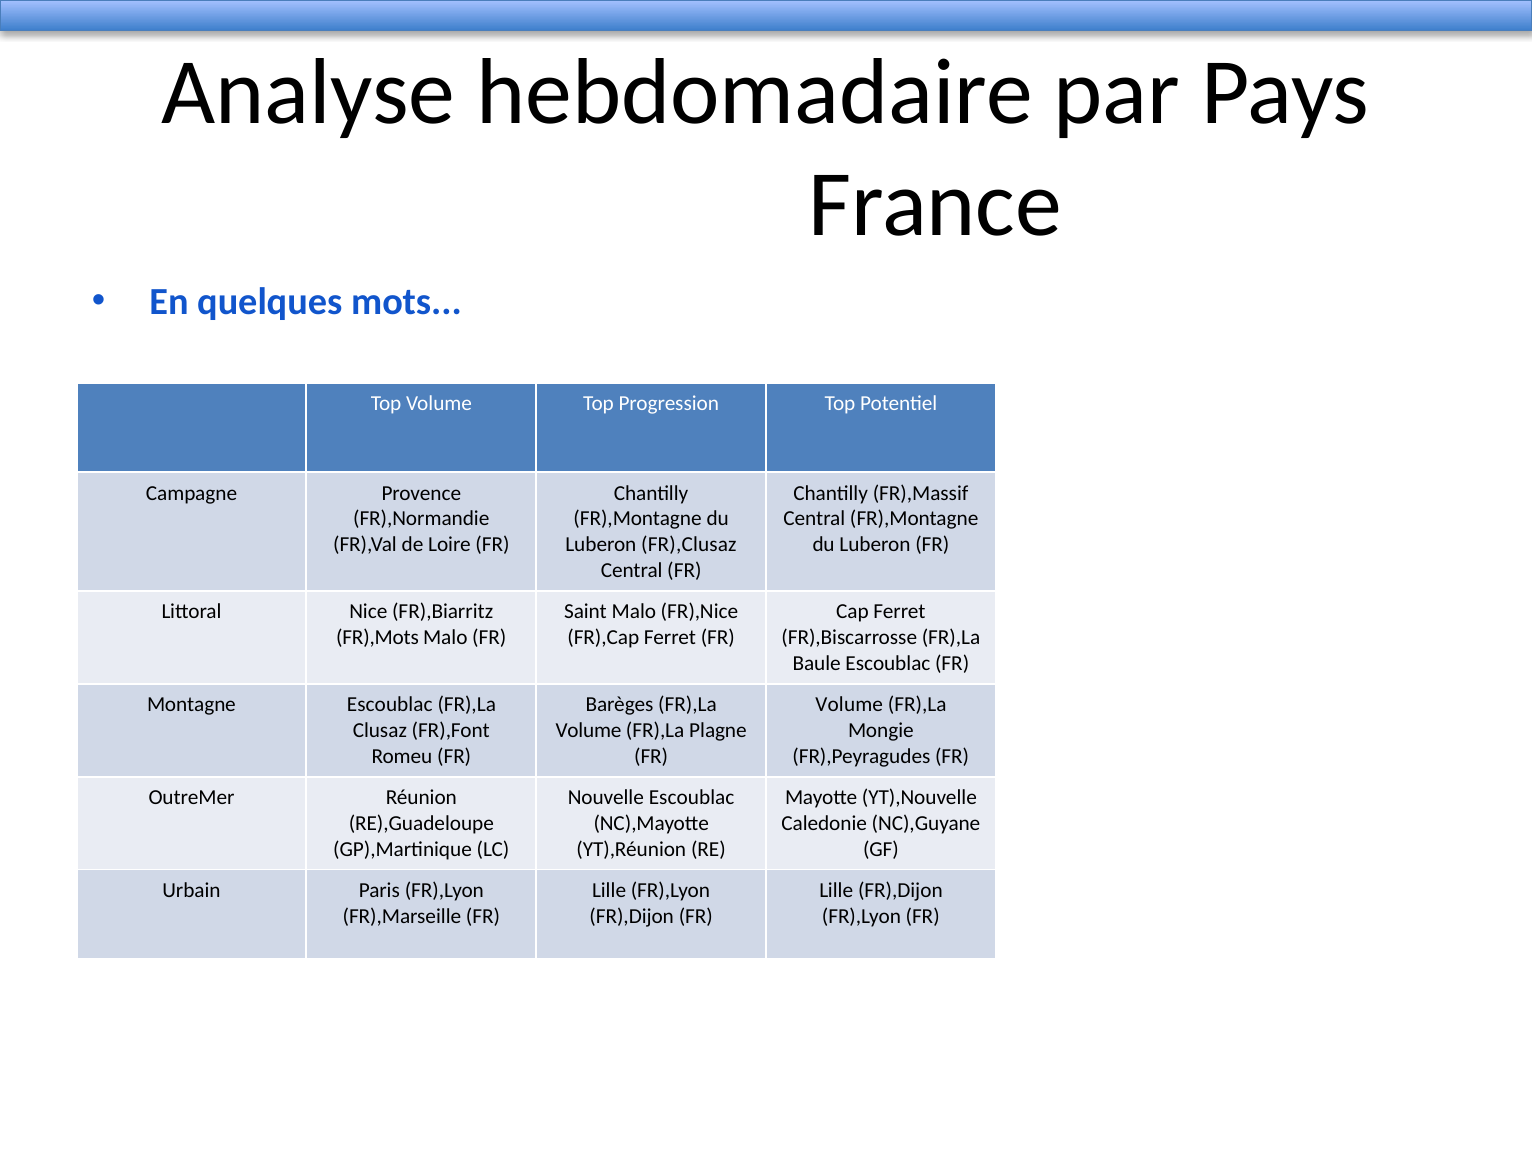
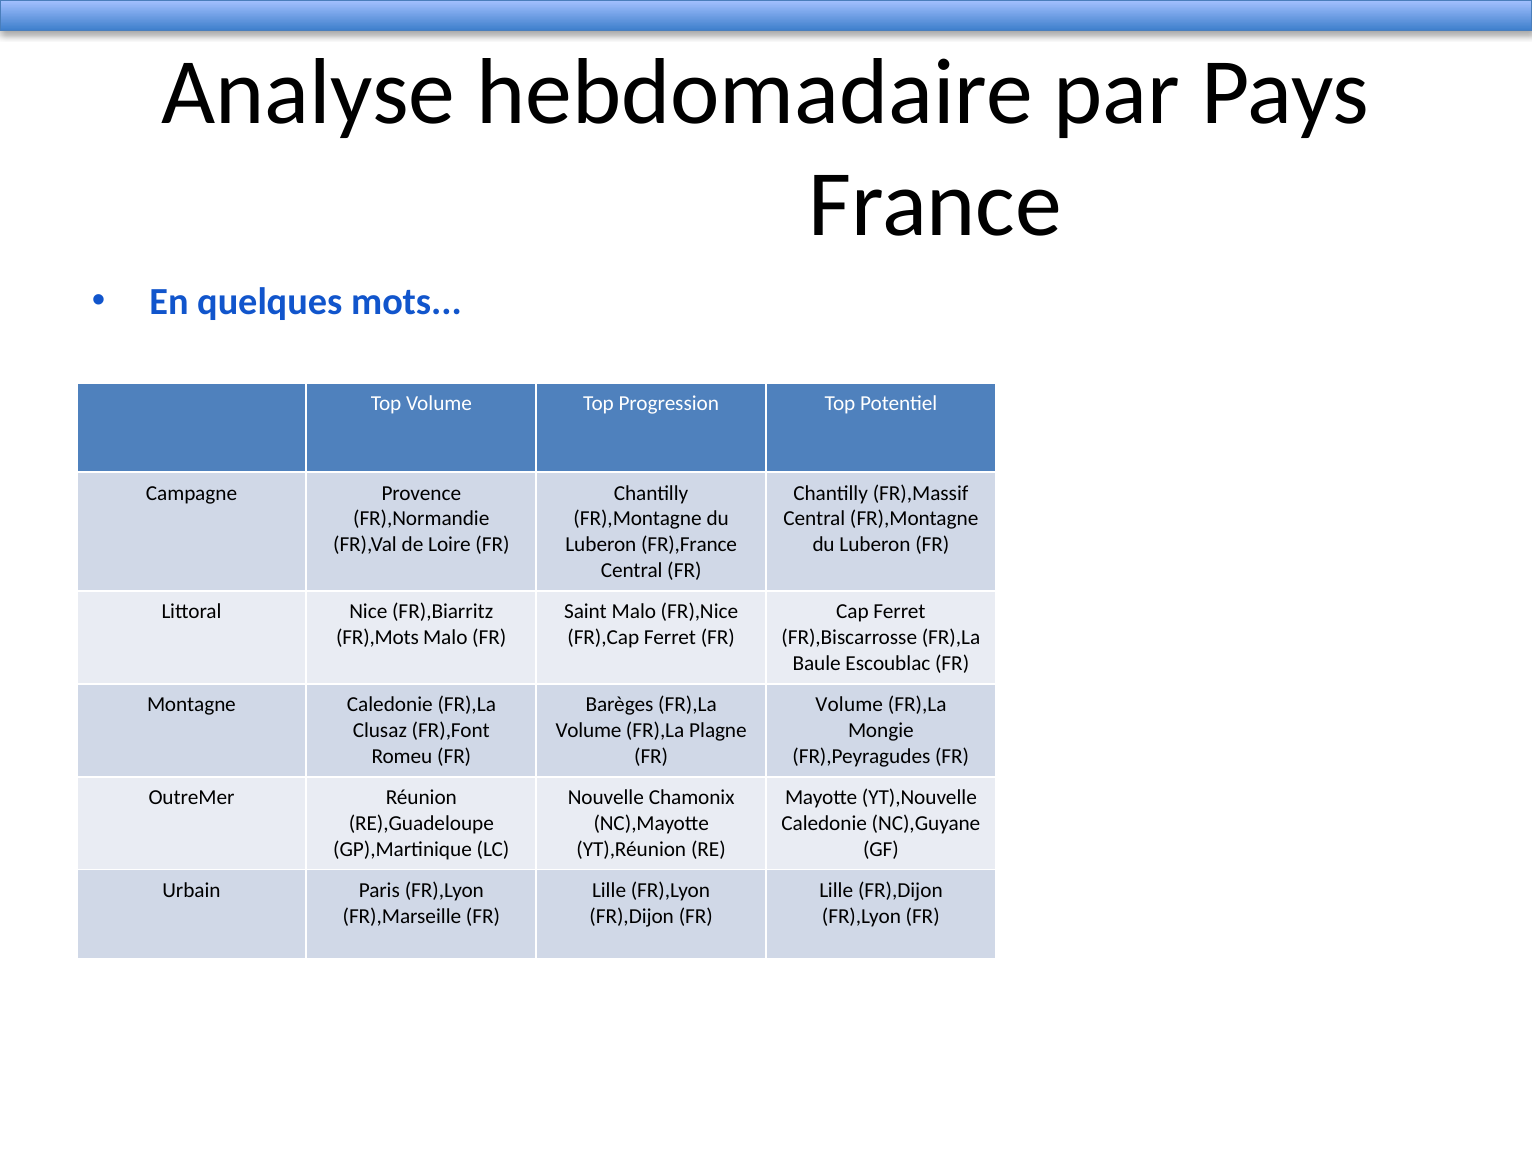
FR),Clusaz: FR),Clusaz -> FR),France
Montagne Escoublac: Escoublac -> Caledonie
Nouvelle Escoublac: Escoublac -> Chamonix
